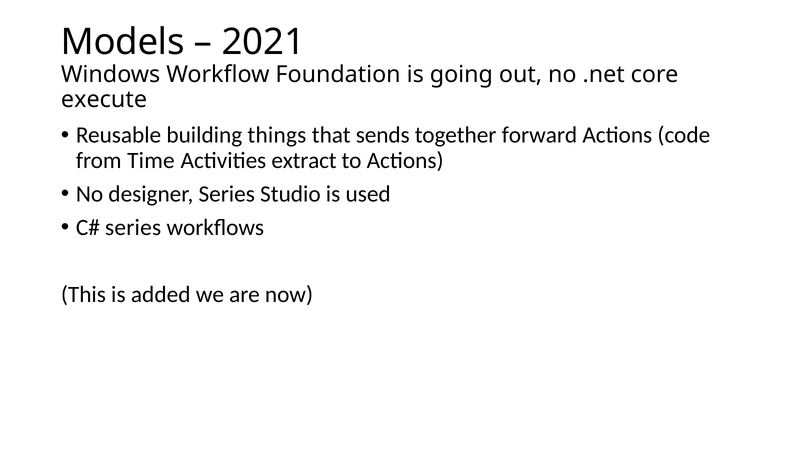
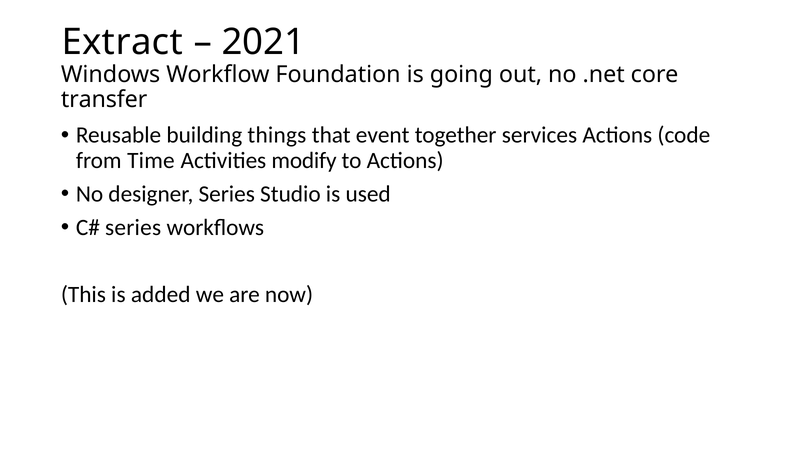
Models: Models -> Extract
execute: execute -> transfer
sends: sends -> event
forward: forward -> services
extract: extract -> modify
